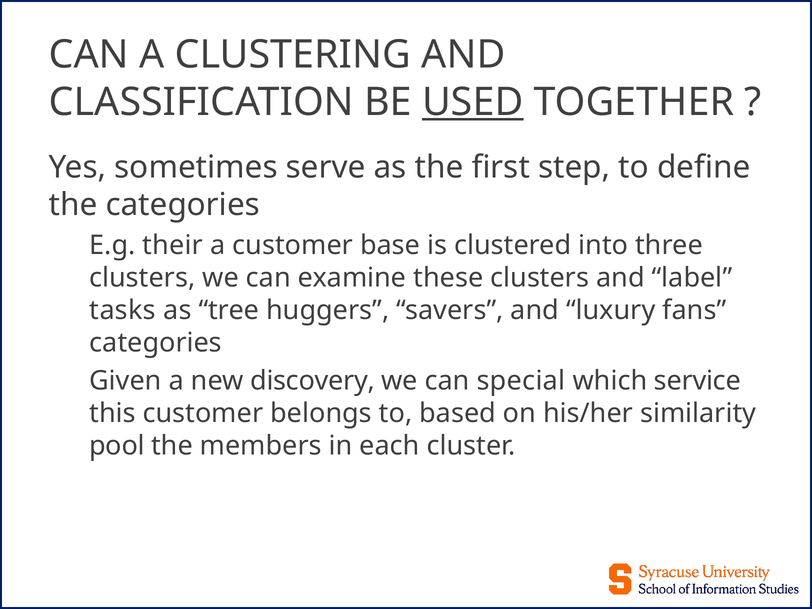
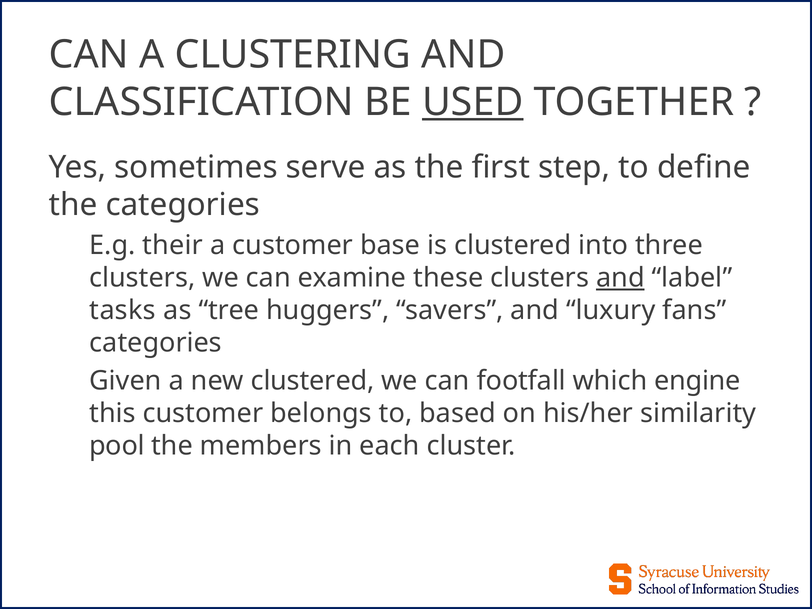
and at (620, 278) underline: none -> present
new discovery: discovery -> clustered
special: special -> footfall
service: service -> engine
